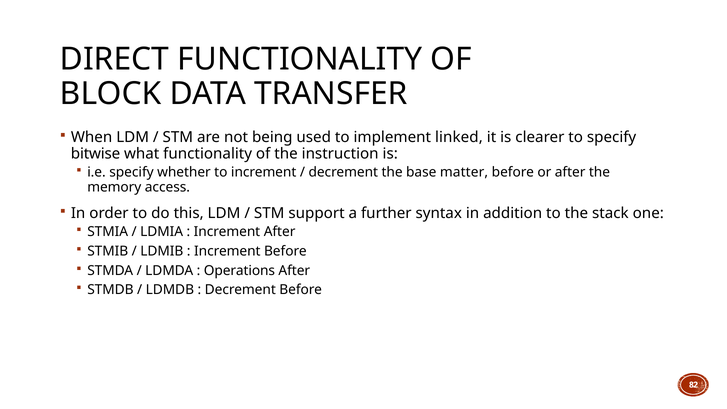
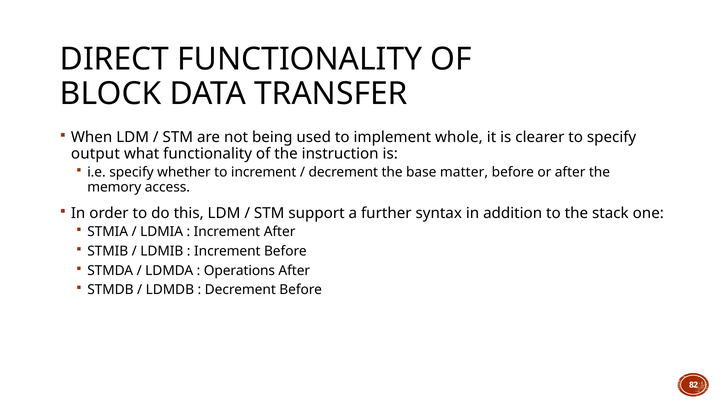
linked: linked -> whole
bitwise: bitwise -> output
